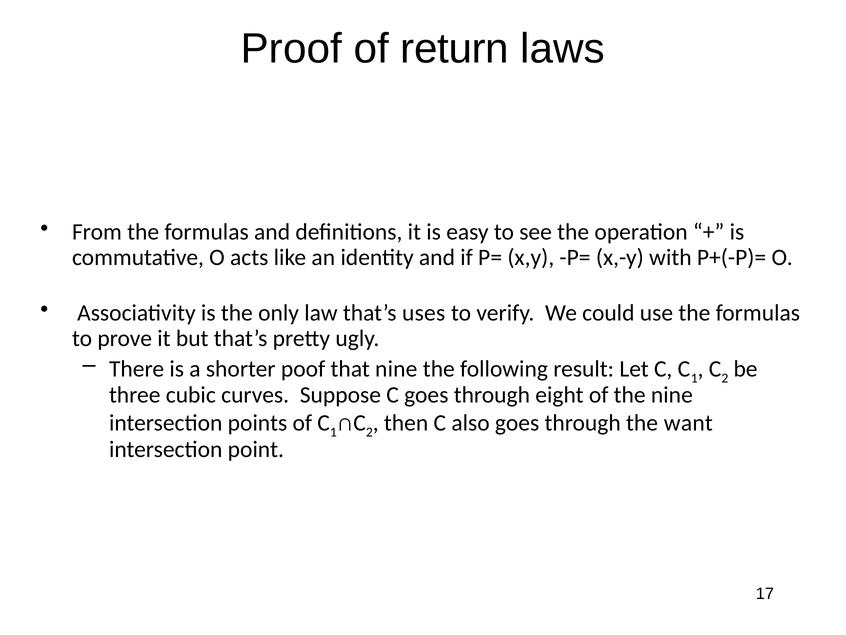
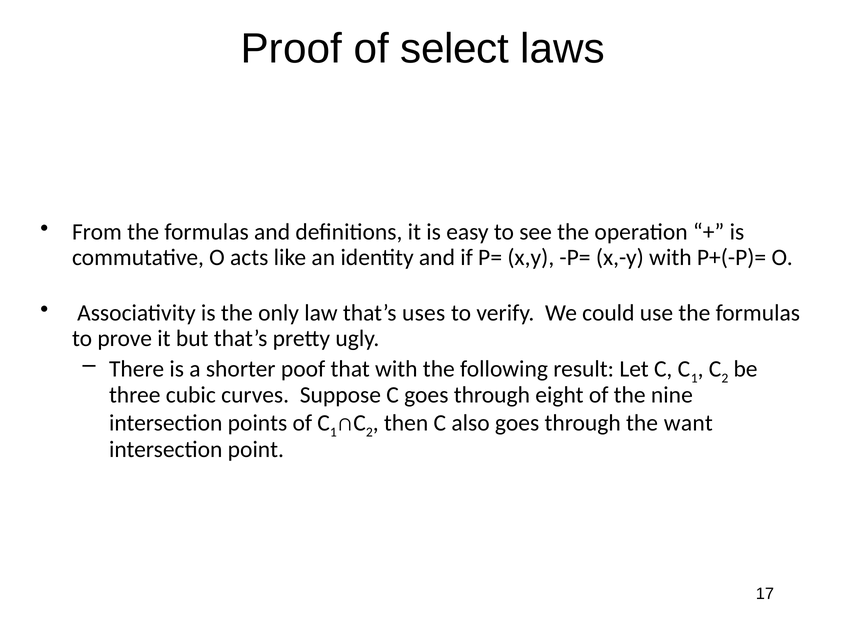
return: return -> select
that nine: nine -> with
